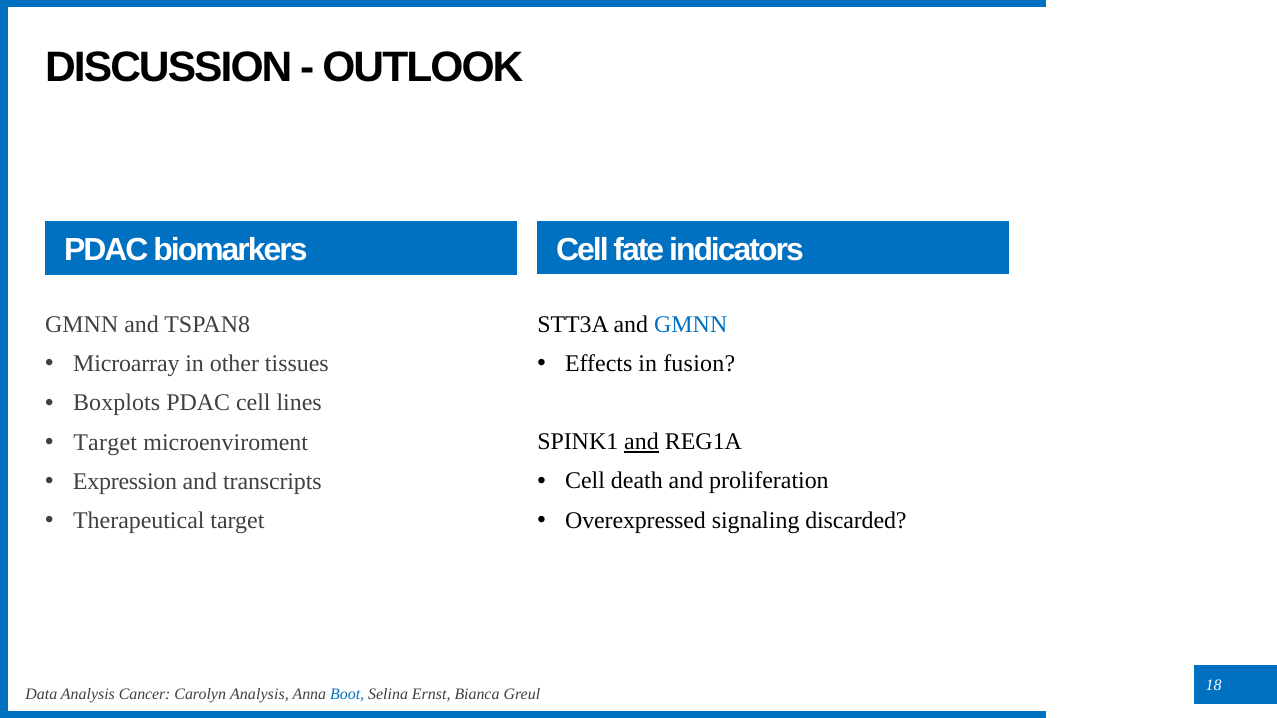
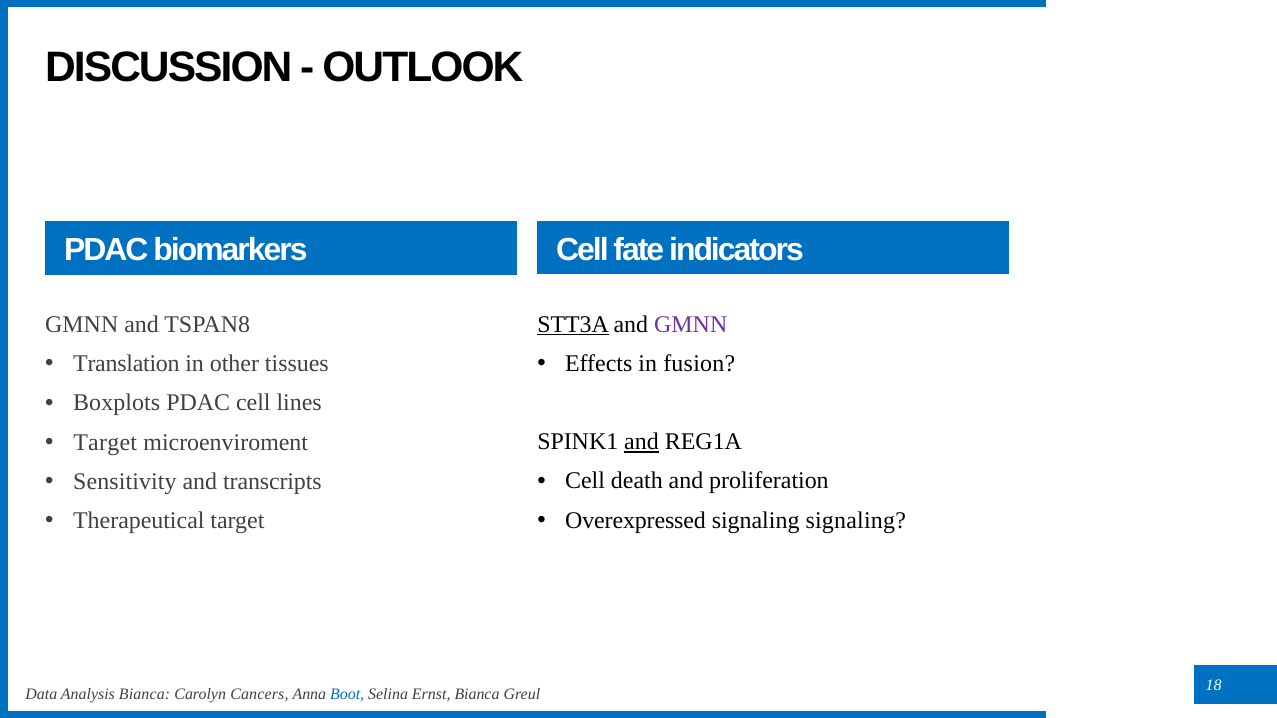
STT3A underline: none -> present
GMNN at (691, 325) colour: blue -> purple
Microarray: Microarray -> Translation
Expression: Expression -> Sensitivity
signaling discarded: discarded -> signaling
Analysis Cancer: Cancer -> Bianca
Carolyn Analysis: Analysis -> Cancers
